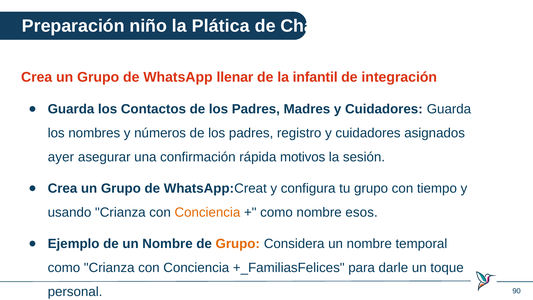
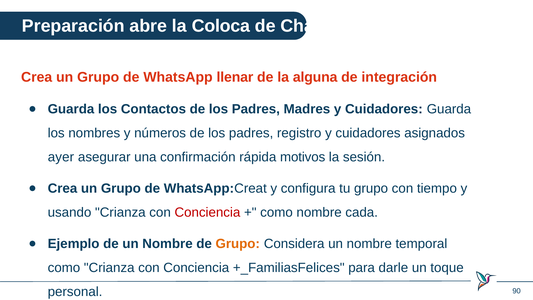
niño: niño -> abre
Plática: Plática -> Coloca
infantil: infantil -> alguna
Conciencia at (207, 212) colour: orange -> red
esos: esos -> cada
